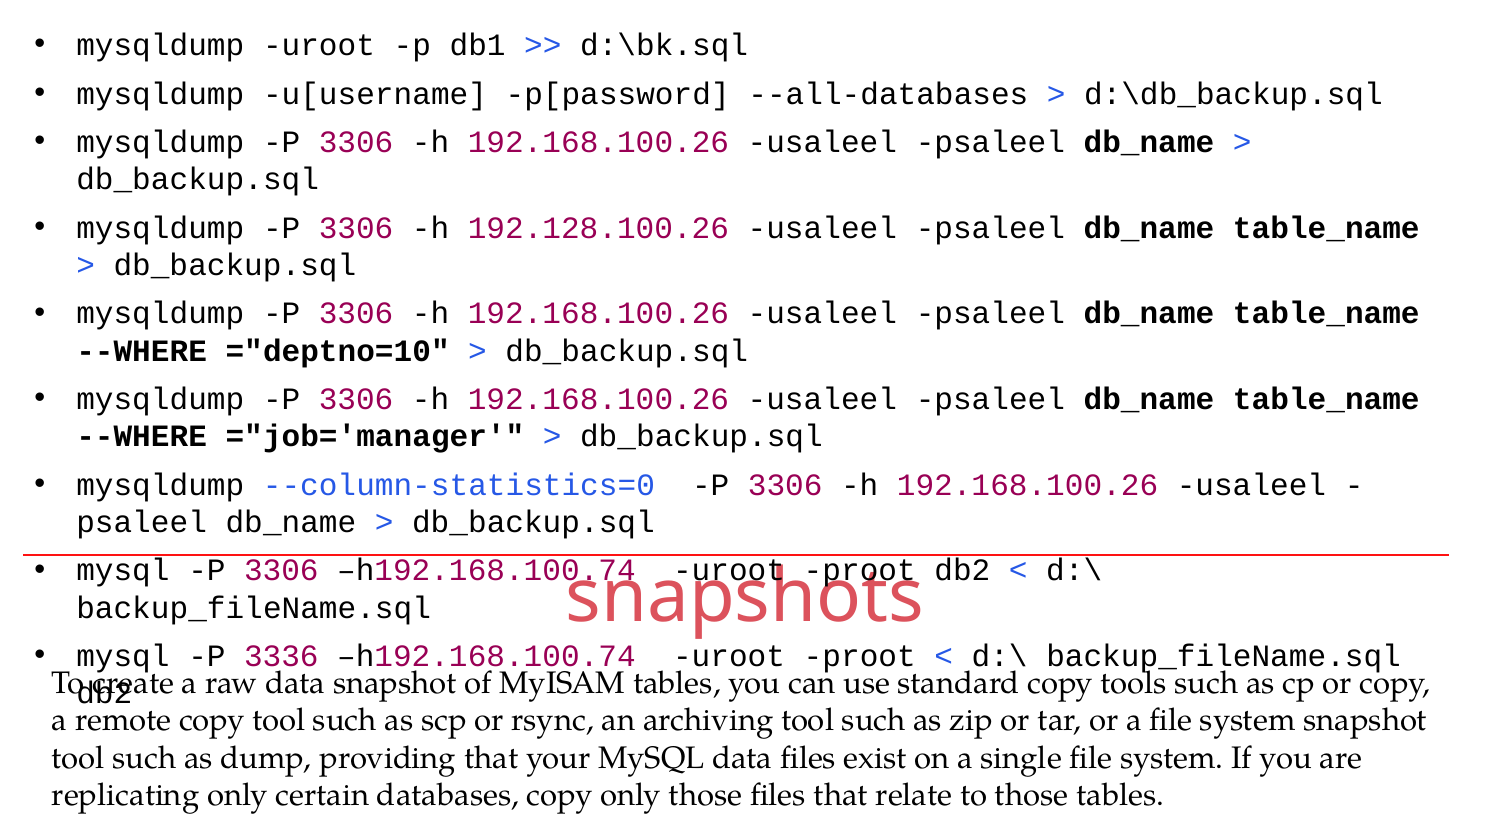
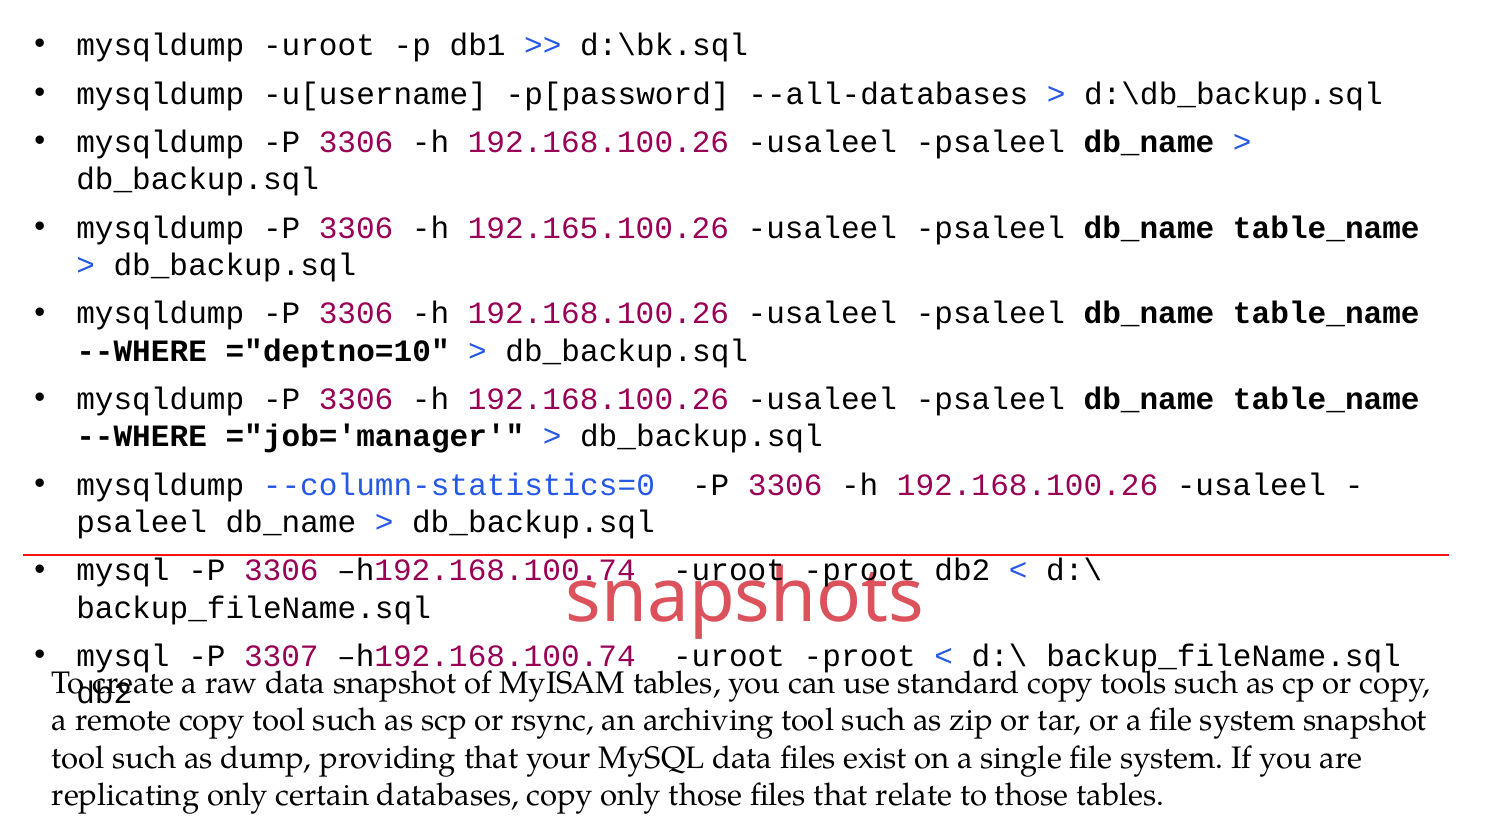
192.128.100.26: 192.128.100.26 -> 192.165.100.26
3336: 3336 -> 3307
